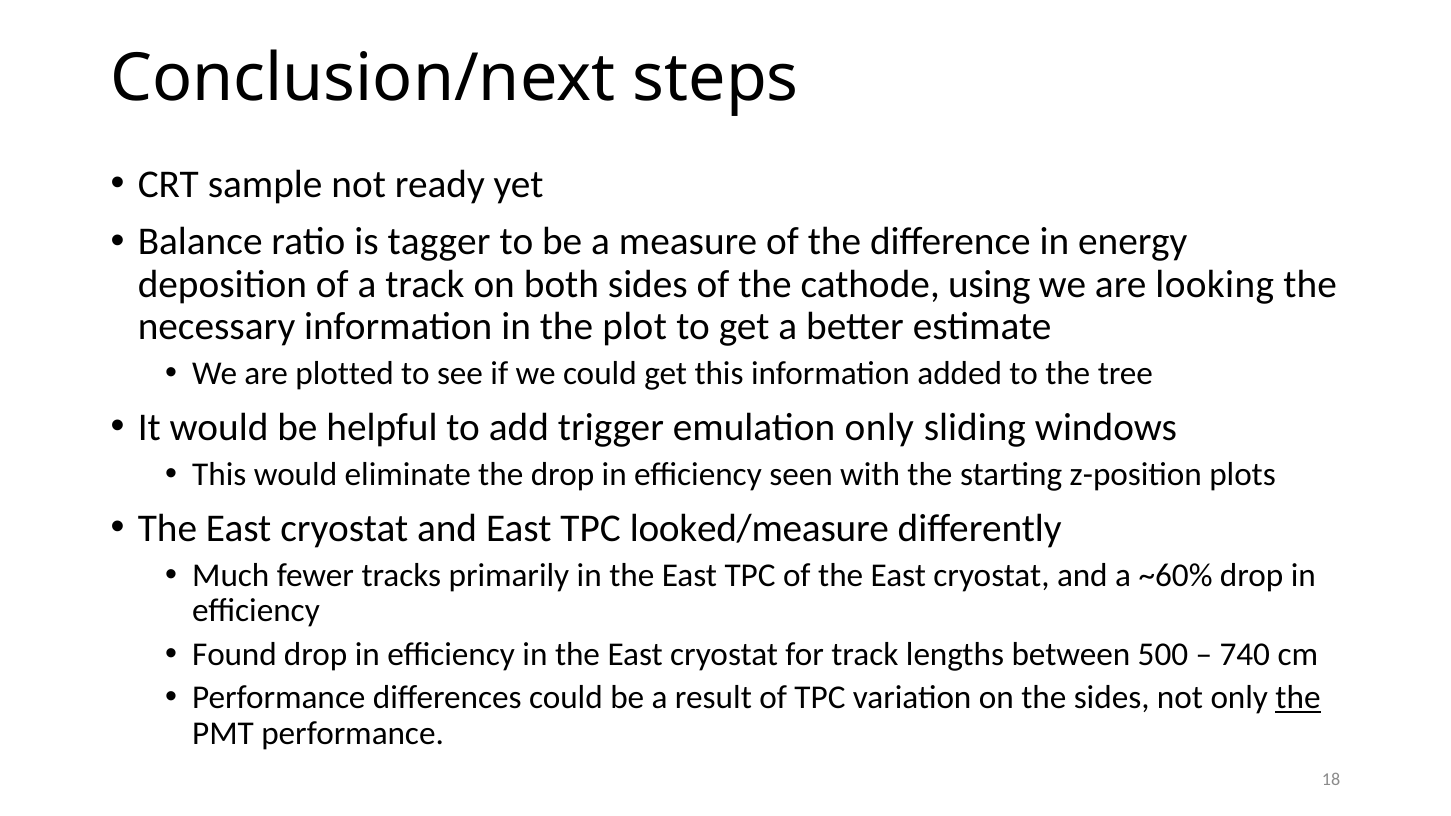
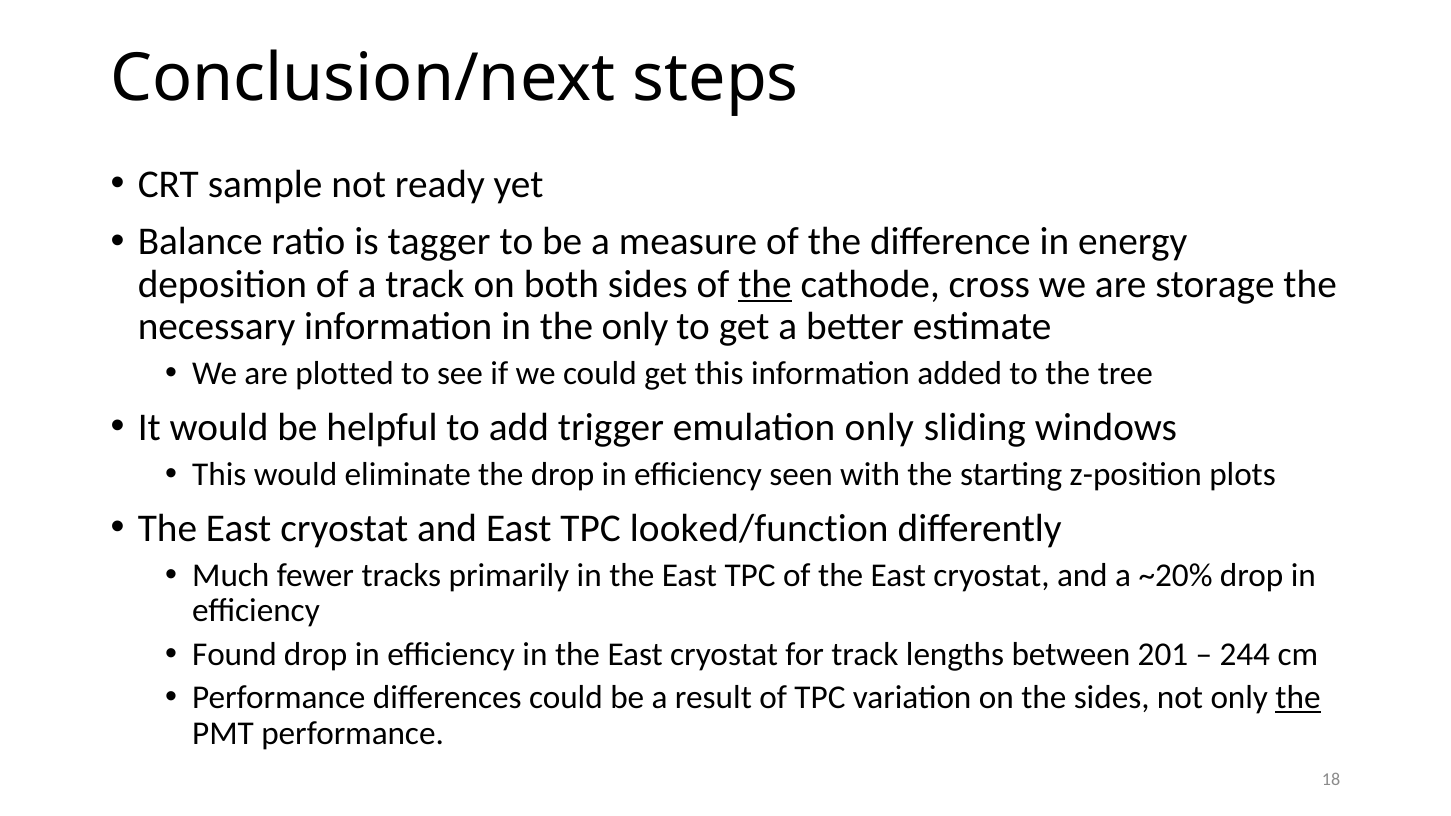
the at (765, 284) underline: none -> present
using: using -> cross
looking: looking -> storage
the plot: plot -> only
looked/measure: looked/measure -> looked/function
~60%: ~60% -> ~20%
500: 500 -> 201
740: 740 -> 244
